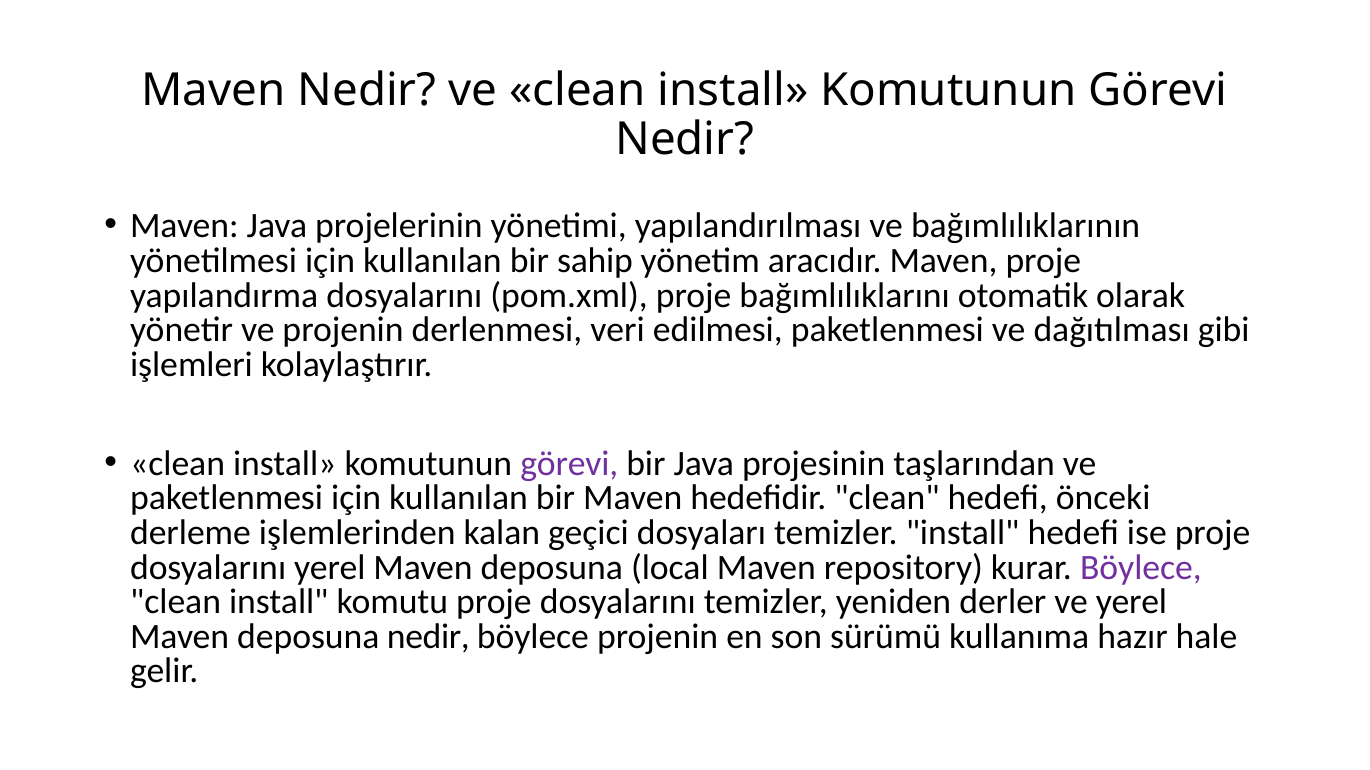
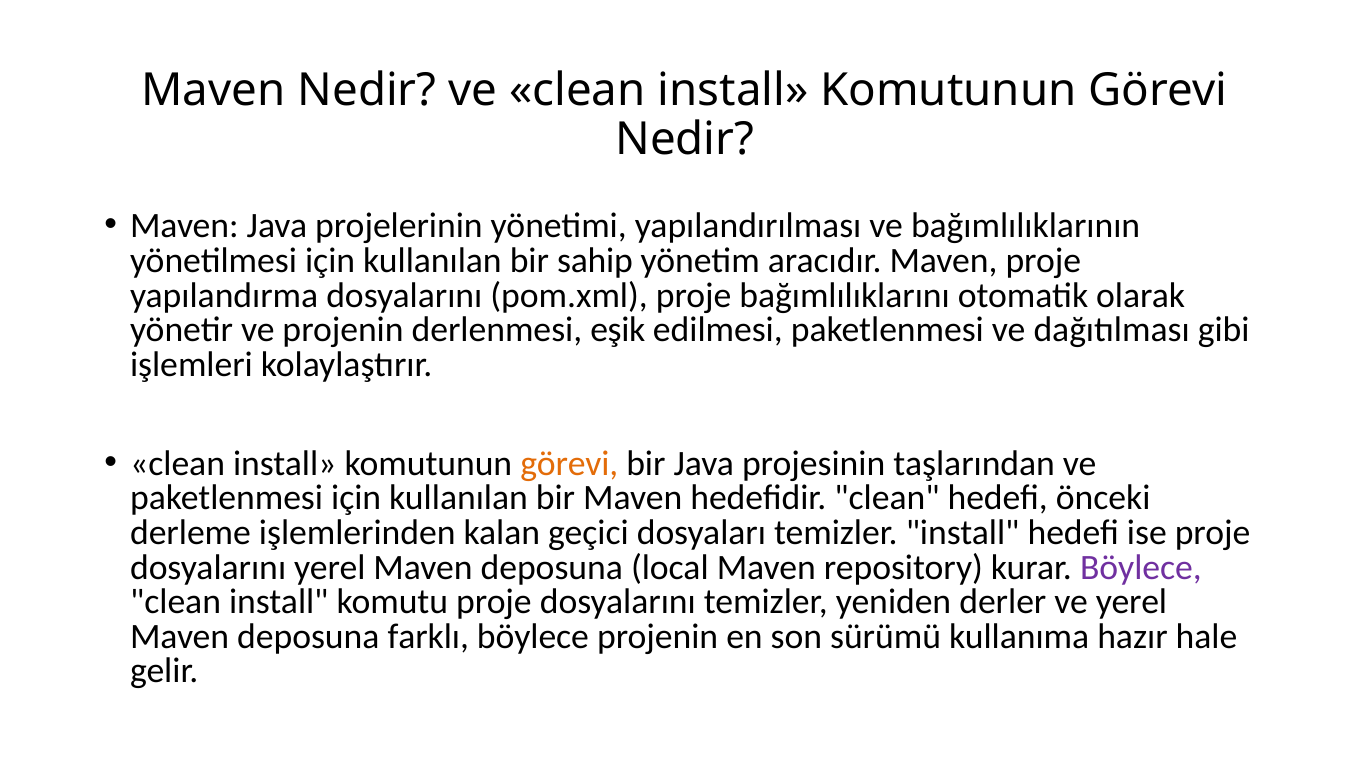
veri: veri -> eşik
görevi at (569, 464) colour: purple -> orange
deposuna nedir: nedir -> farklı
